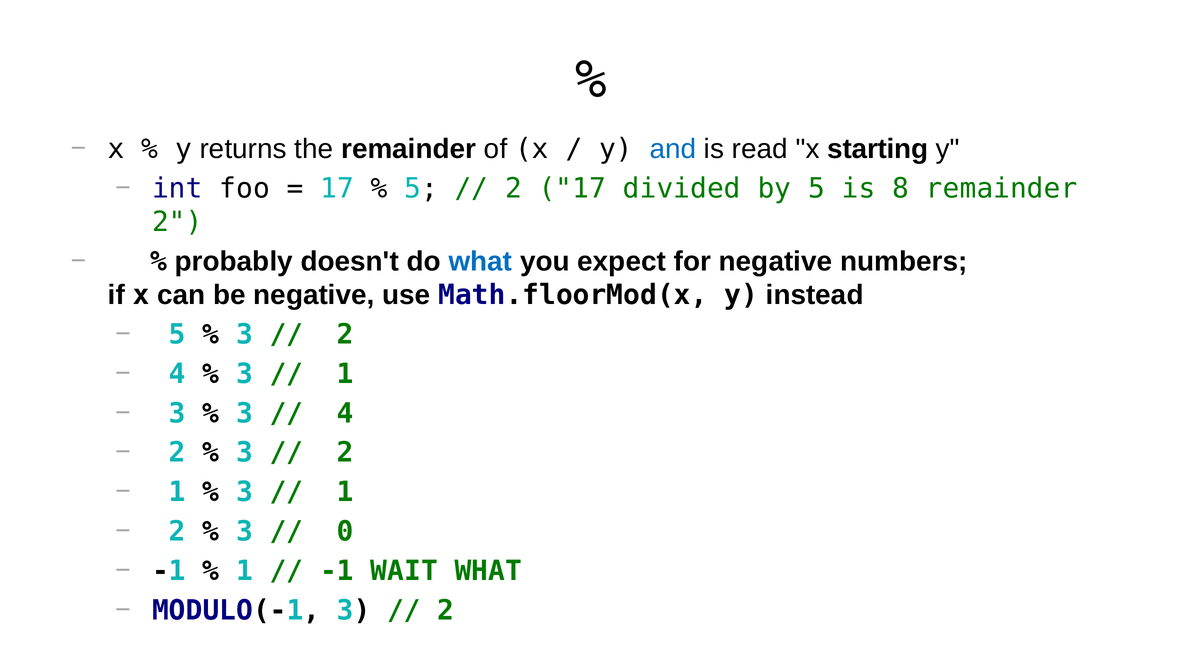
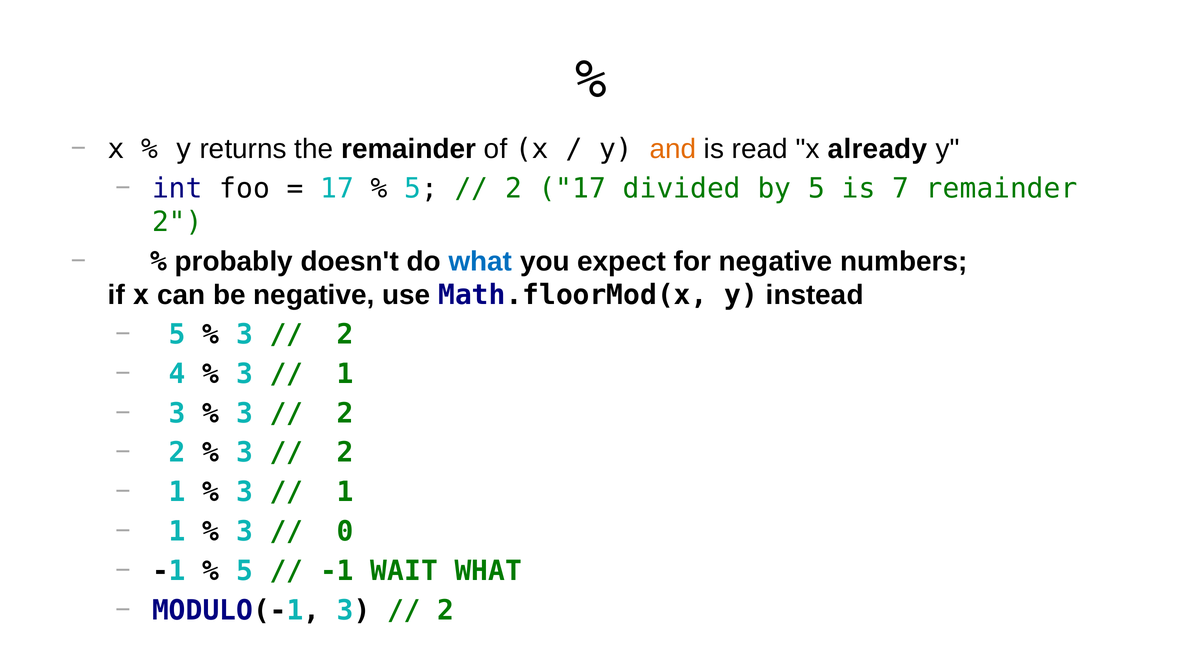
and colour: blue -> orange
starting: starting -> already
8: 8 -> 7
4 at (345, 413): 4 -> 2
2 at (177, 531): 2 -> 1
1 at (245, 571): 1 -> 5
